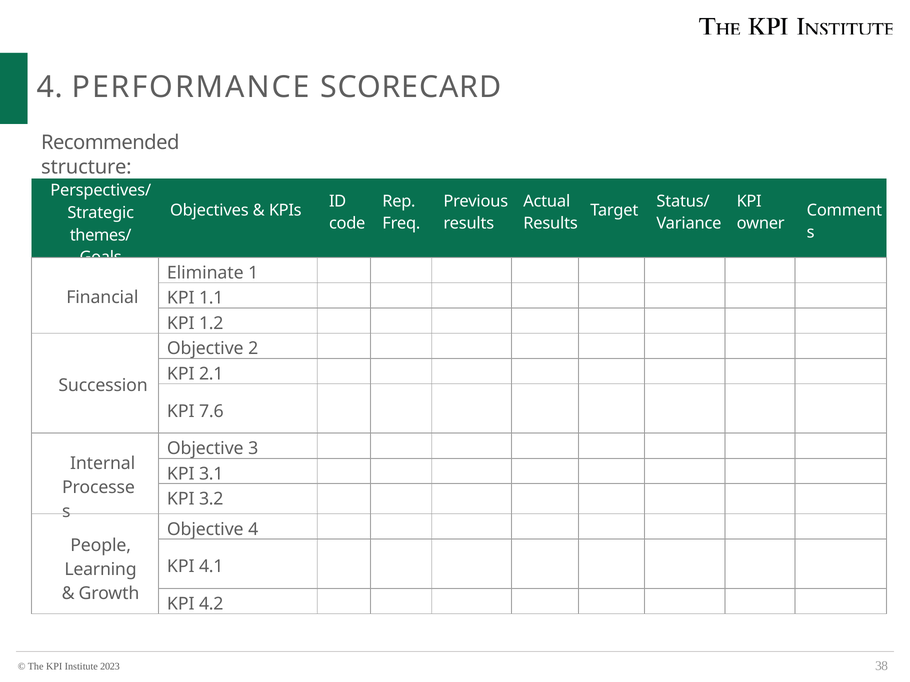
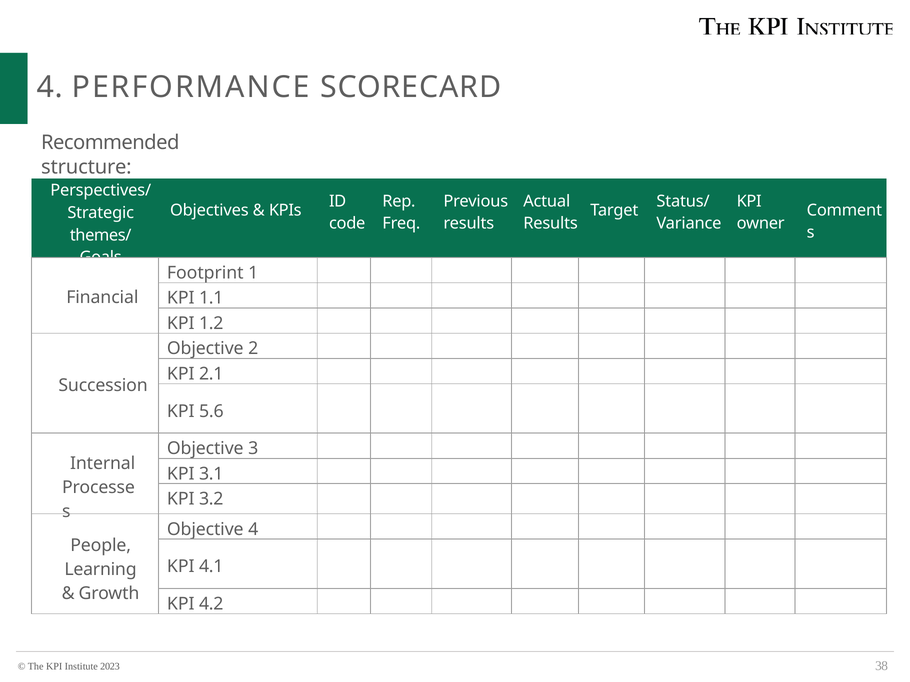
Eliminate: Eliminate -> Footprint
7.6: 7.6 -> 5.6
